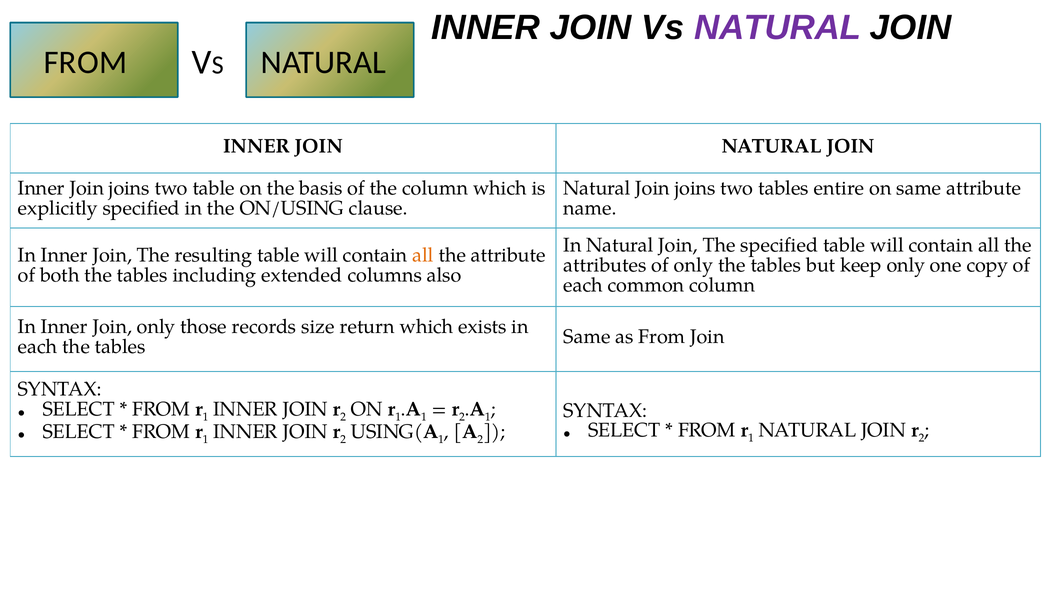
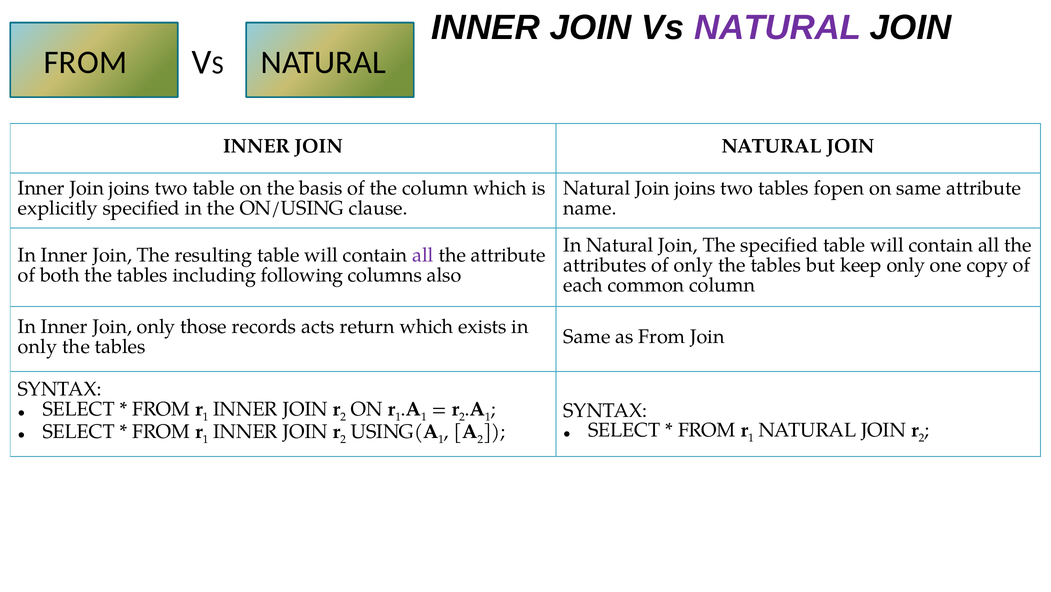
entire: entire -> fopen
all at (423, 255) colour: orange -> purple
extended: extended -> following
size: size -> acts
each at (38, 346): each -> only
